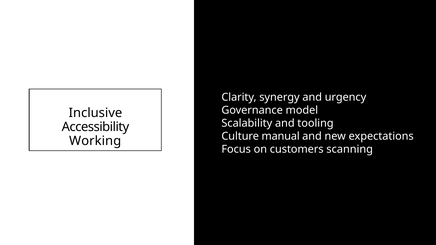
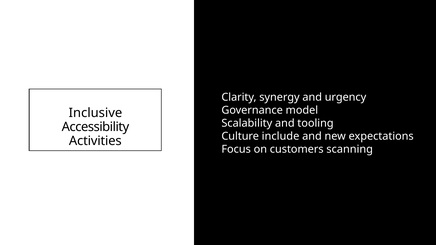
manual: manual -> include
Working: Working -> Activities
